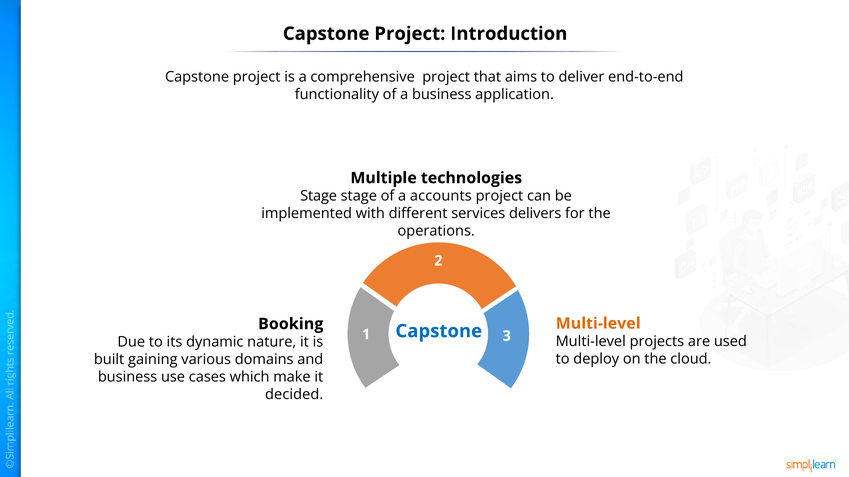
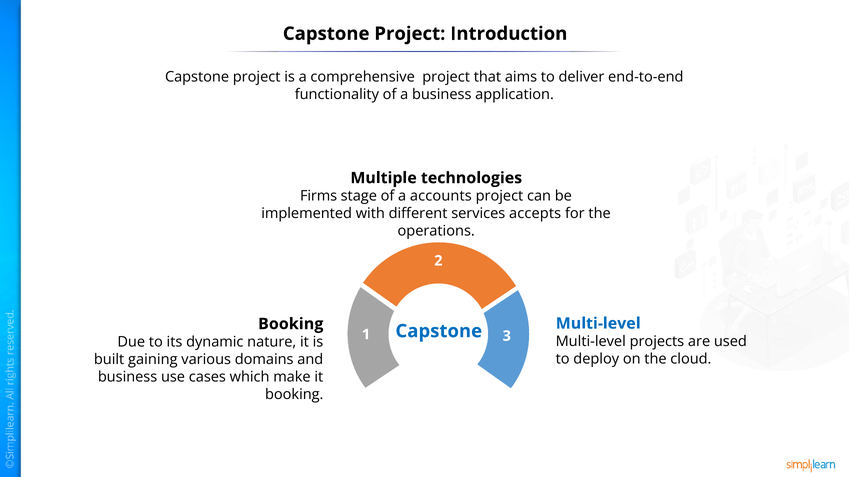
Stage at (319, 196): Stage -> Firms
delivers: delivers -> accepts
Multi-level at (598, 324) colour: orange -> blue
decided at (294, 395): decided -> booking
